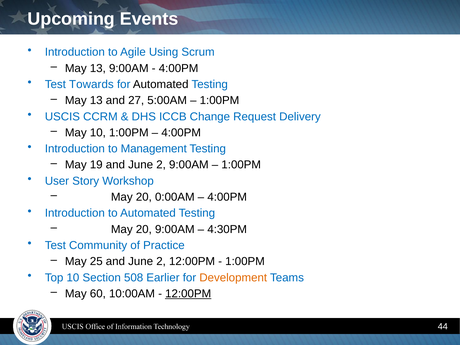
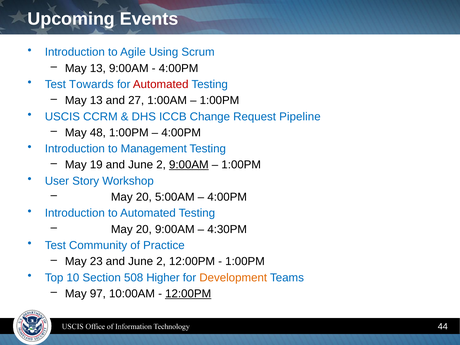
Automated at (161, 84) colour: black -> red
5:00AM: 5:00AM -> 1:00AM
Delivery: Delivery -> Pipeline
May 10: 10 -> 48
9:00AM at (189, 165) underline: none -> present
0:00AM: 0:00AM -> 5:00AM
25: 25 -> 23
Earlier: Earlier -> Higher
60: 60 -> 97
